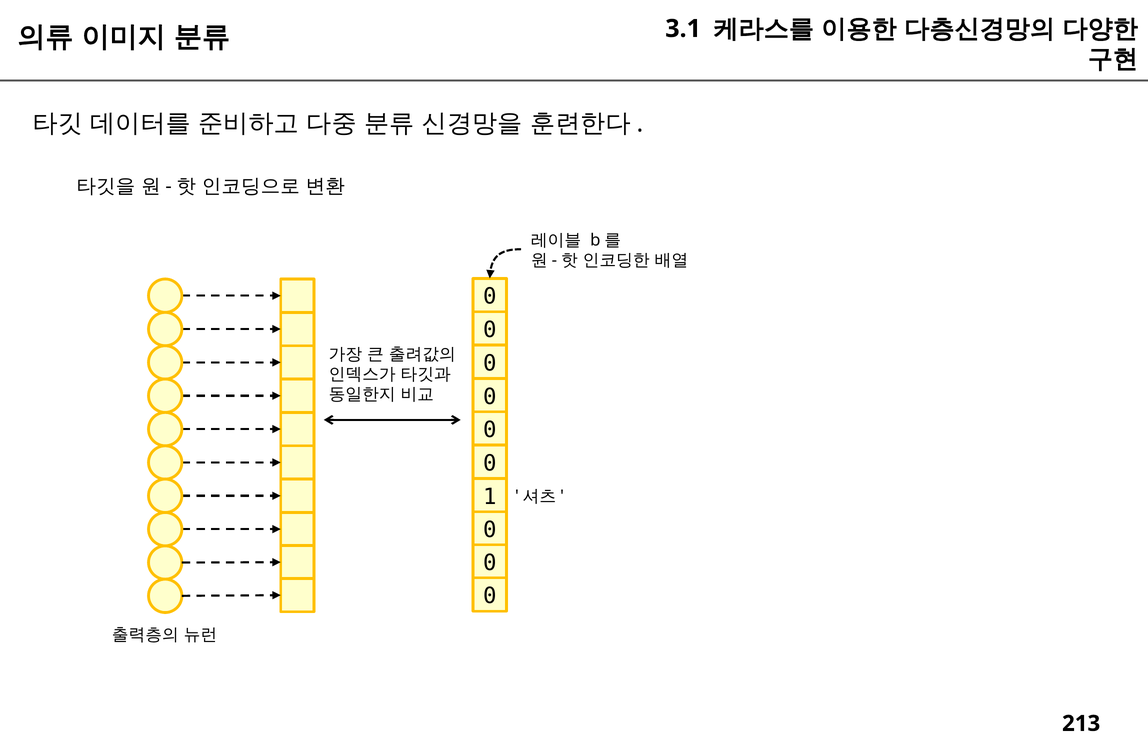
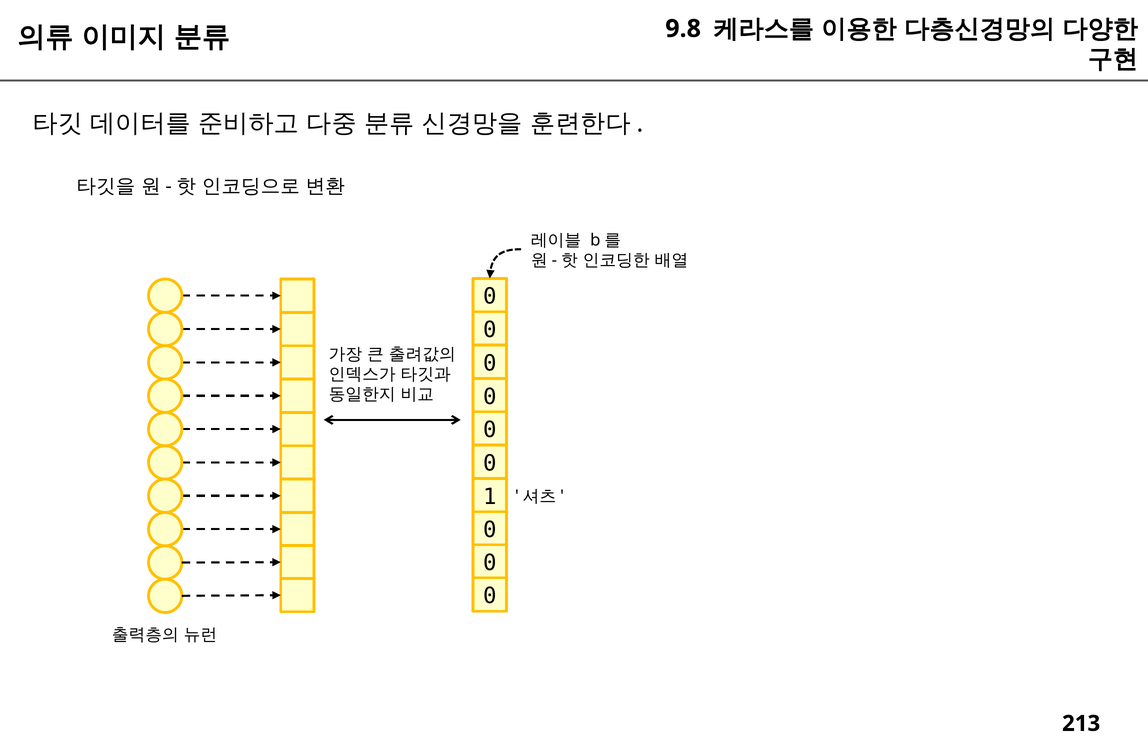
3.1: 3.1 -> 9.8
